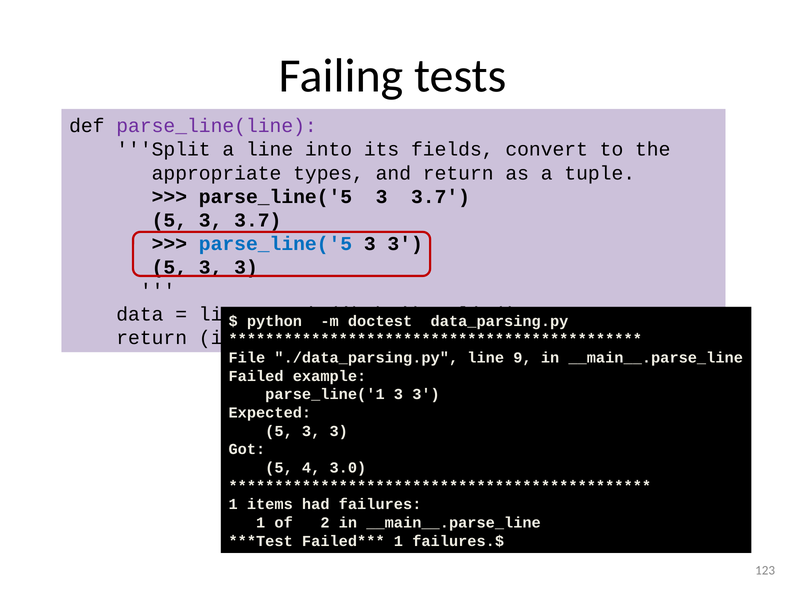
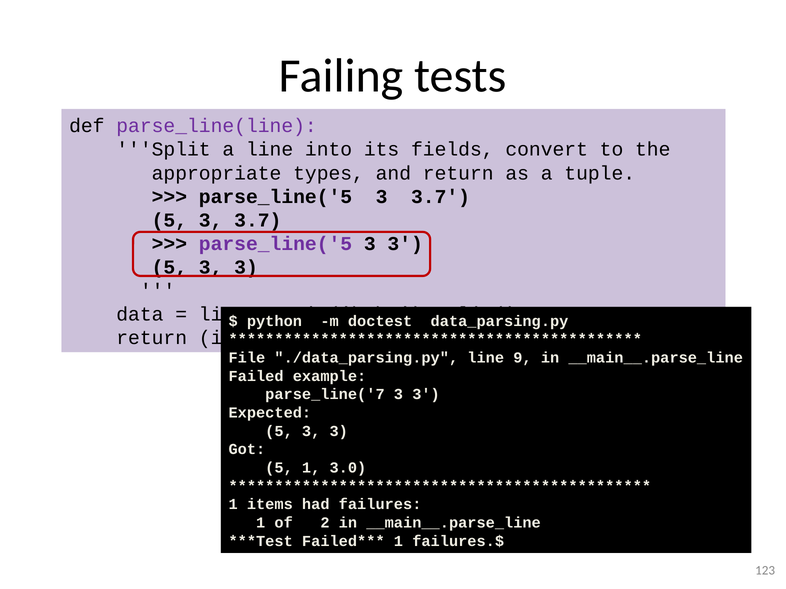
parse_line('5 at (275, 244) colour: blue -> purple
parse_line('1: parse_line('1 -> parse_line('7
5 4: 4 -> 1
